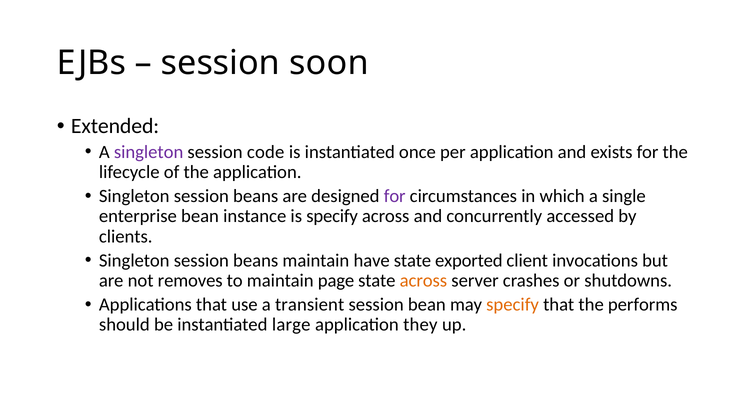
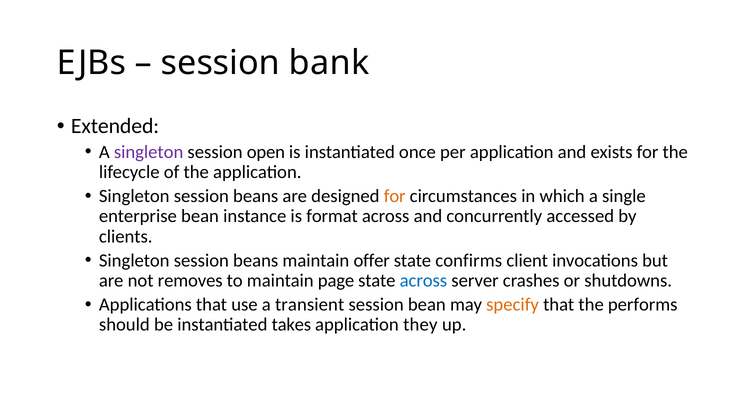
soon: soon -> bank
code: code -> open
for at (395, 196) colour: purple -> orange
is specify: specify -> format
have: have -> offer
exported: exported -> confirms
across at (423, 281) colour: orange -> blue
large: large -> takes
